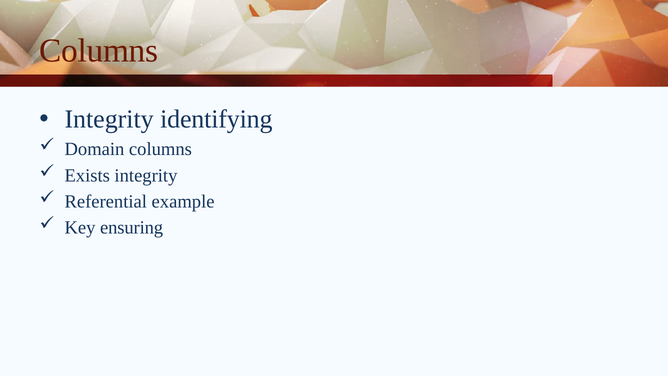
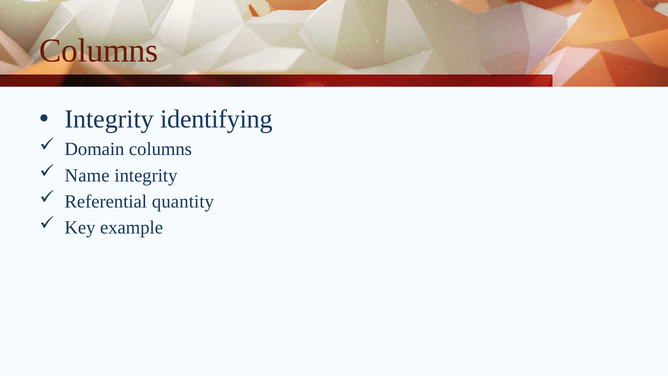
Exists: Exists -> Name
example: example -> quantity
ensuring: ensuring -> example
